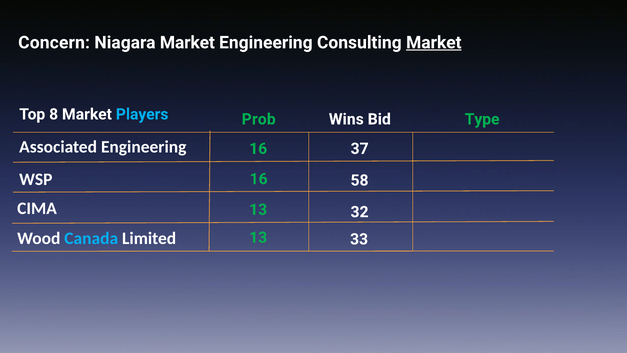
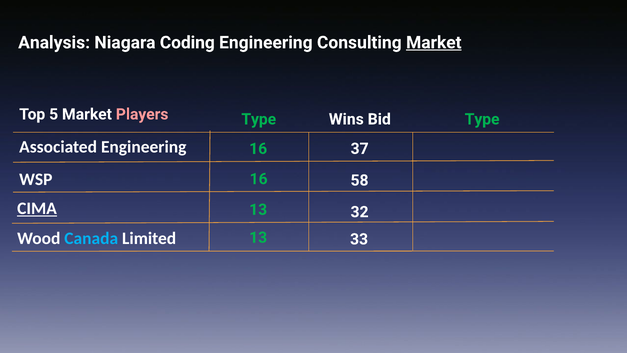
Concern: Concern -> Analysis
Niagara Market: Market -> Coding
8: 8 -> 5
Players colour: light blue -> pink
Prob at (259, 119): Prob -> Type
CIMA underline: none -> present
